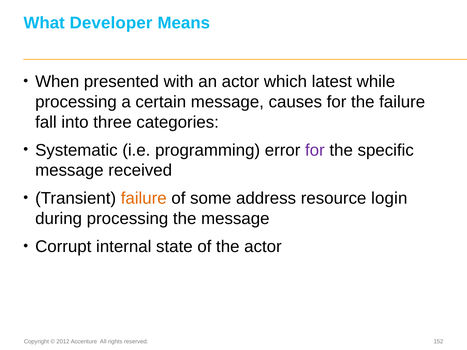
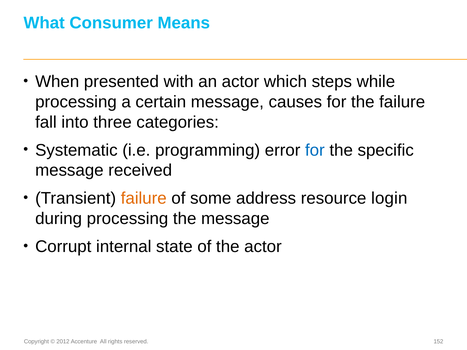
Developer: Developer -> Consumer
latest: latest -> steps
for at (315, 150) colour: purple -> blue
